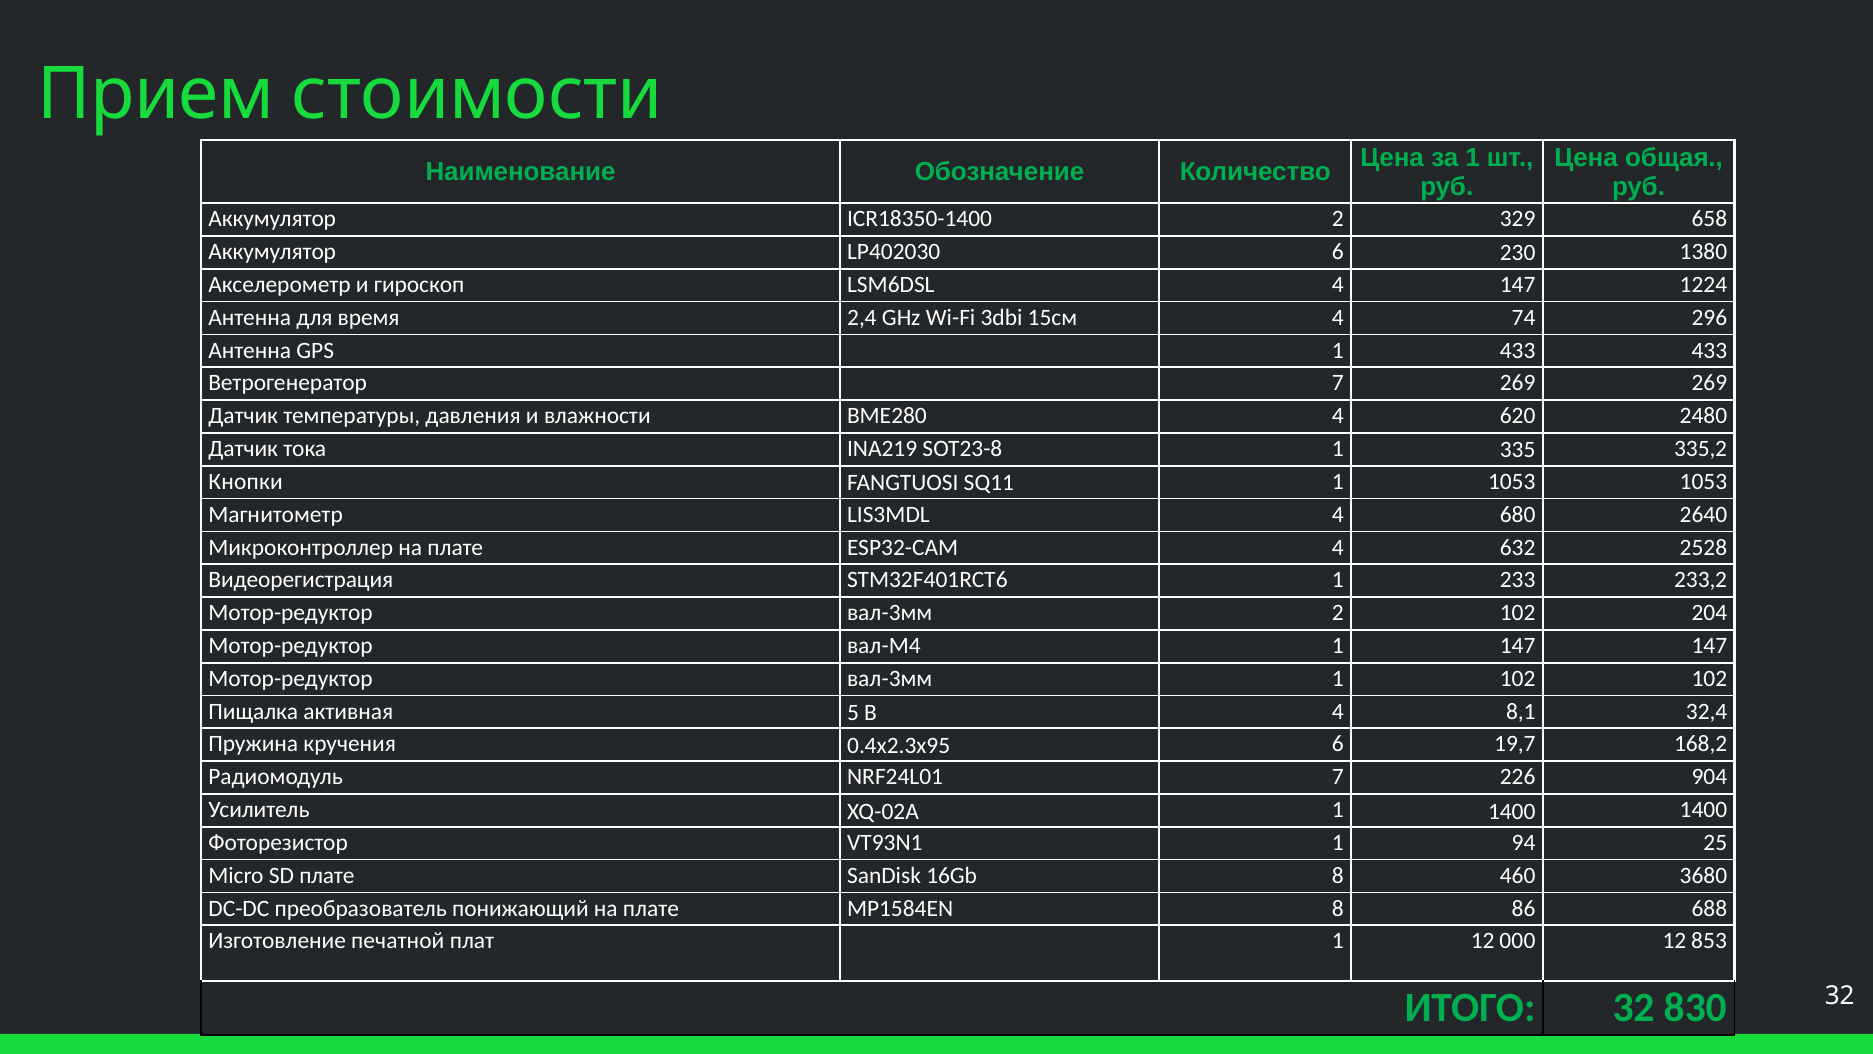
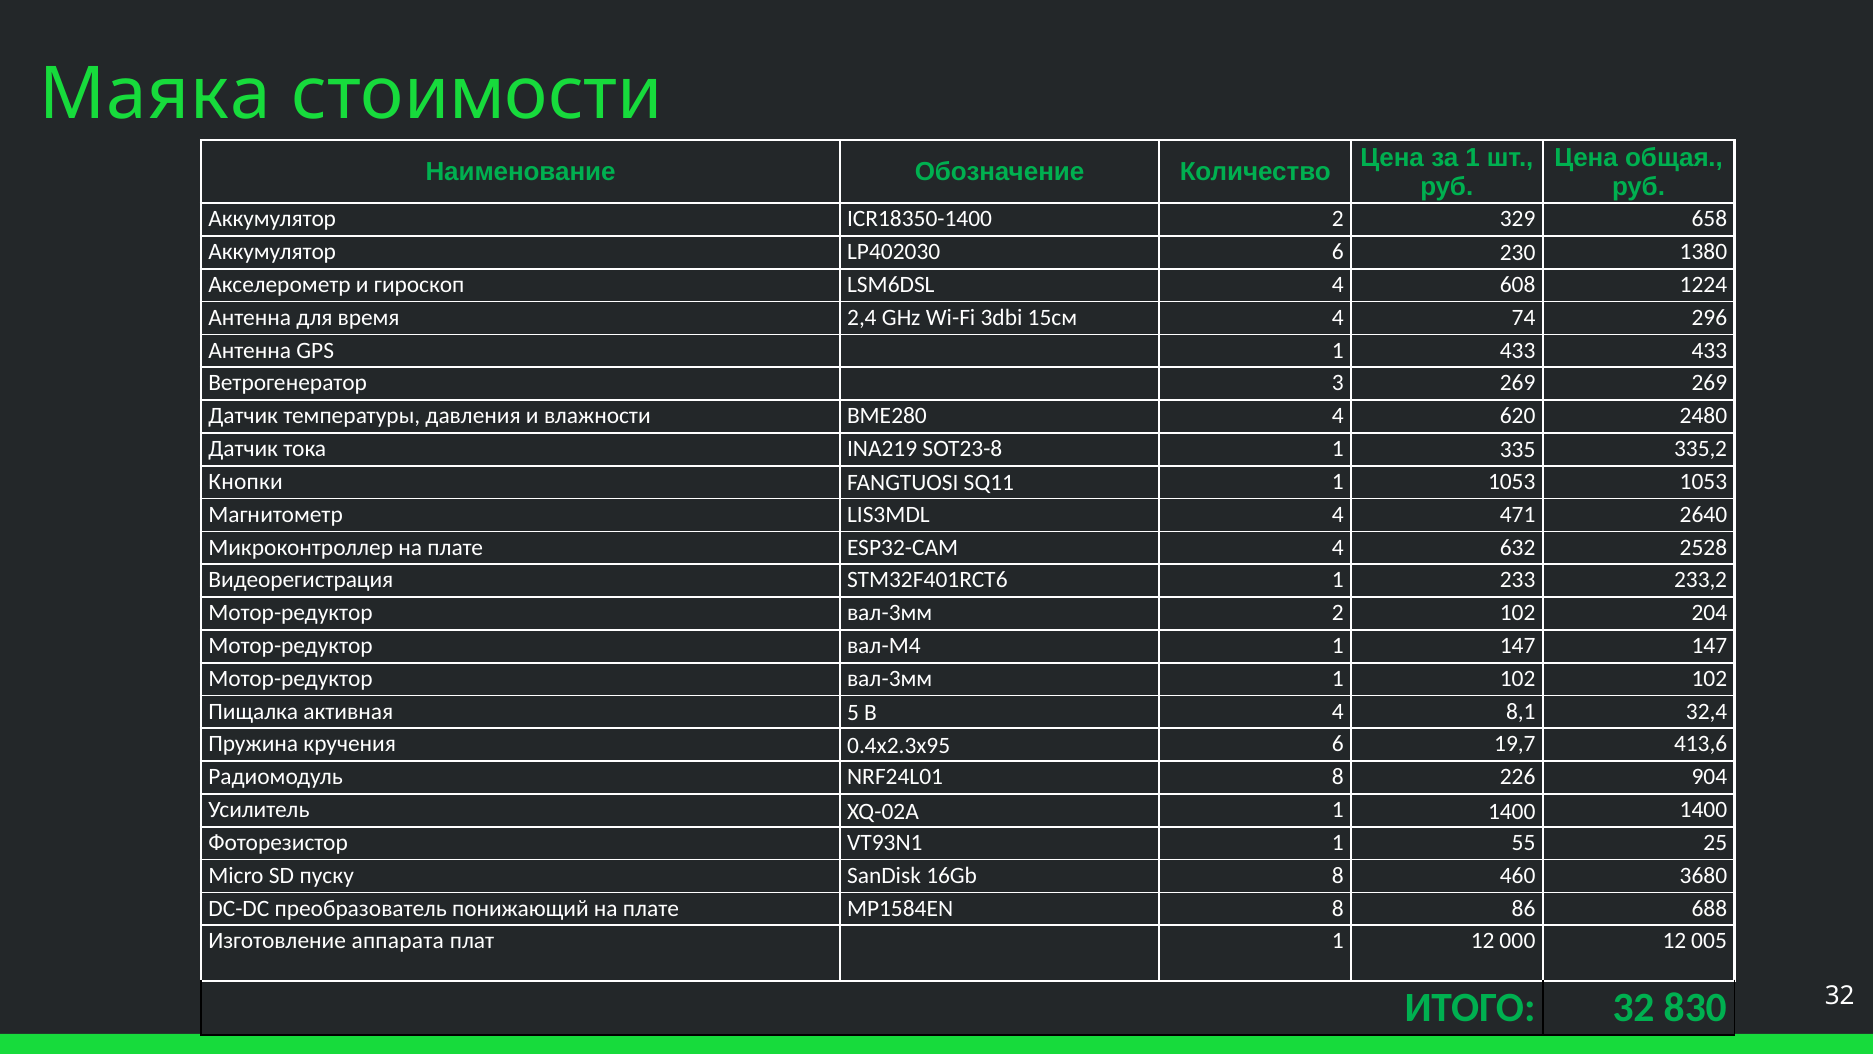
Прием: Прием -> Маяка
4 147: 147 -> 608
Ветрогенератор 7: 7 -> 3
680: 680 -> 471
168,2: 168,2 -> 413,6
NRF24L01 7: 7 -> 8
94: 94 -> 55
SD плате: плате -> пуску
печатной: печатной -> аппарата
853: 853 -> 005
